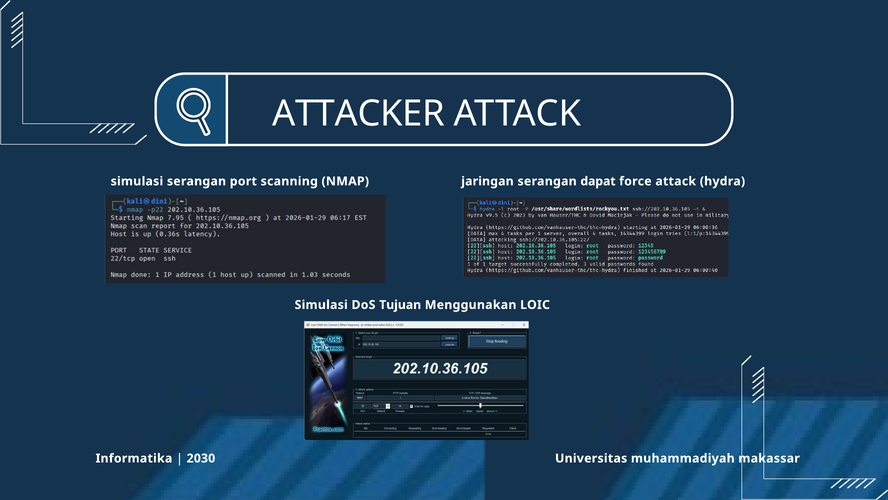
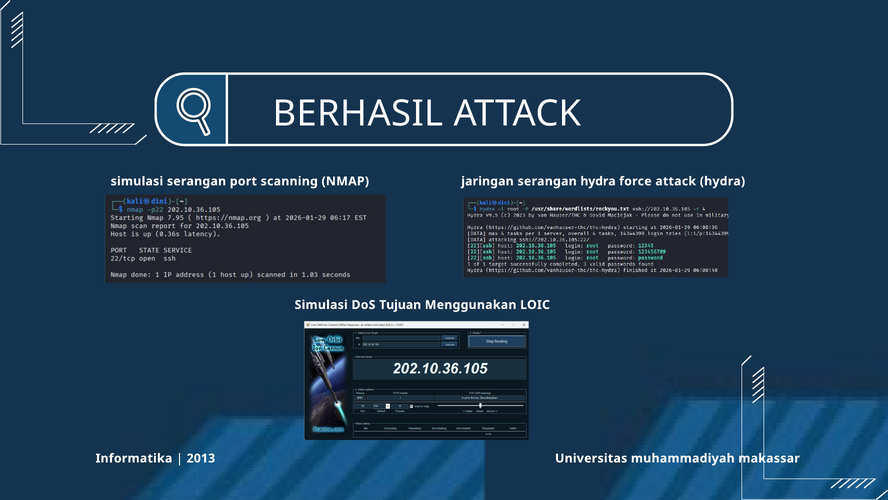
ATTACKER: ATTACKER -> BERHASIL
serangan dapat: dapat -> hydra
2030: 2030 -> 2013
